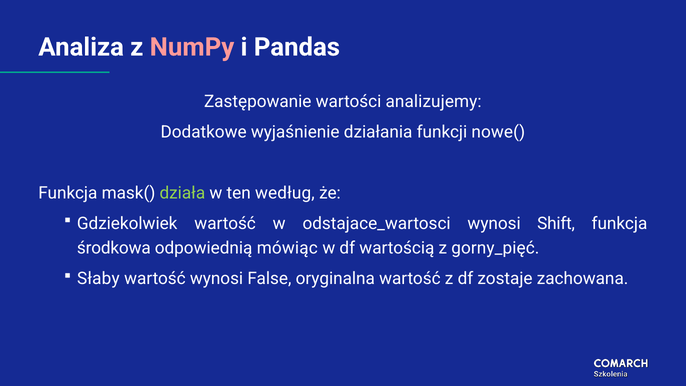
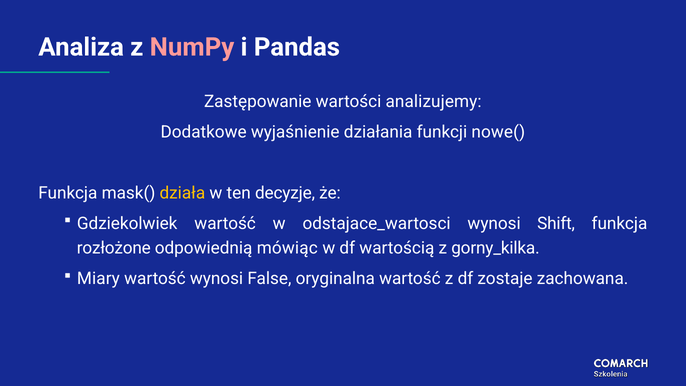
działa colour: light green -> yellow
według: według -> decyzje
środkowa: środkowa -> rozłożone
gorny_pięć: gorny_pięć -> gorny_kilka
Słaby: Słaby -> Miary
